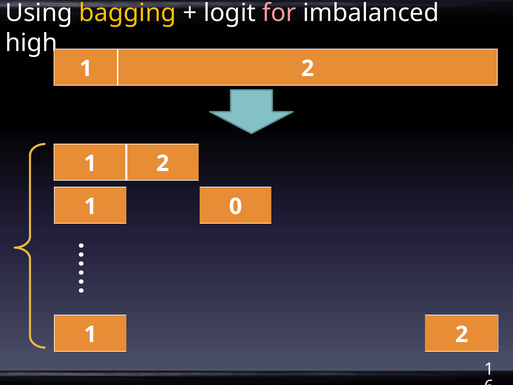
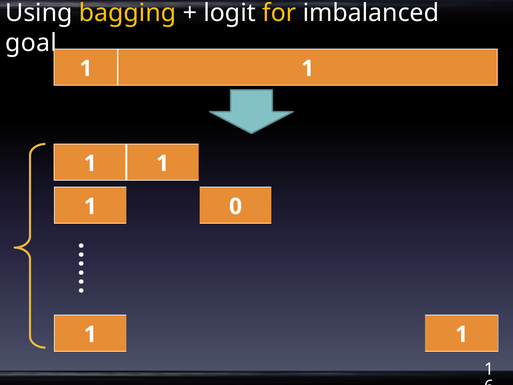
for colour: pink -> yellow
high: high -> goal
2 at (308, 68): 2 -> 1
2 at (163, 163): 2 -> 1
2 at (462, 334): 2 -> 1
